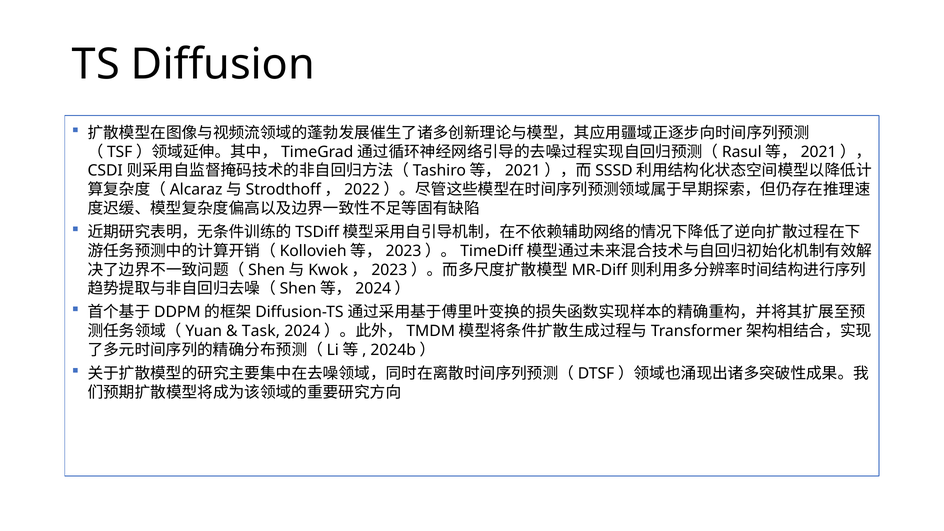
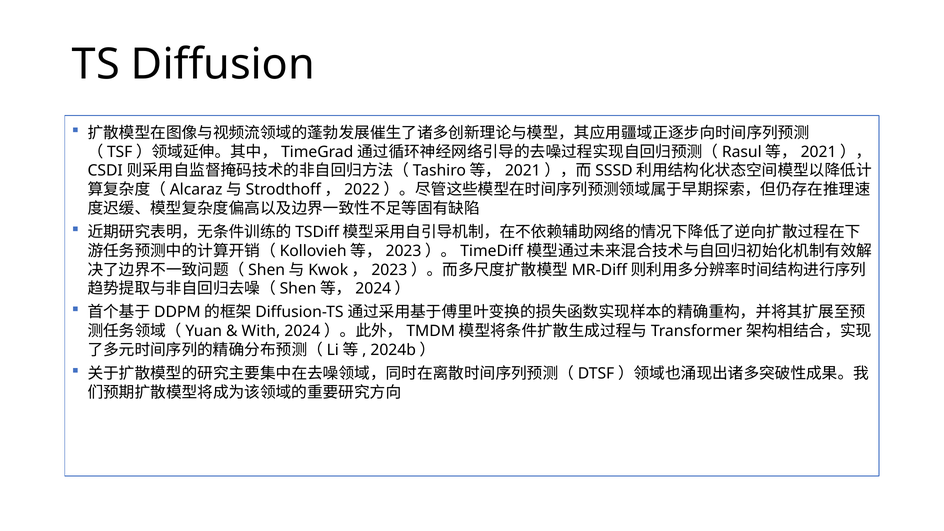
Task: Task -> With
